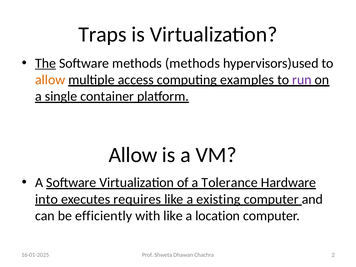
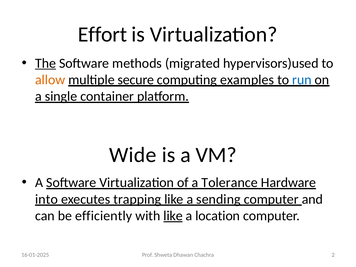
Traps: Traps -> Effort
methods methods: methods -> migrated
access: access -> secure
run colour: purple -> blue
Allow at (133, 155): Allow -> Wide
requires: requires -> trapping
existing: existing -> sending
like at (173, 216) underline: none -> present
